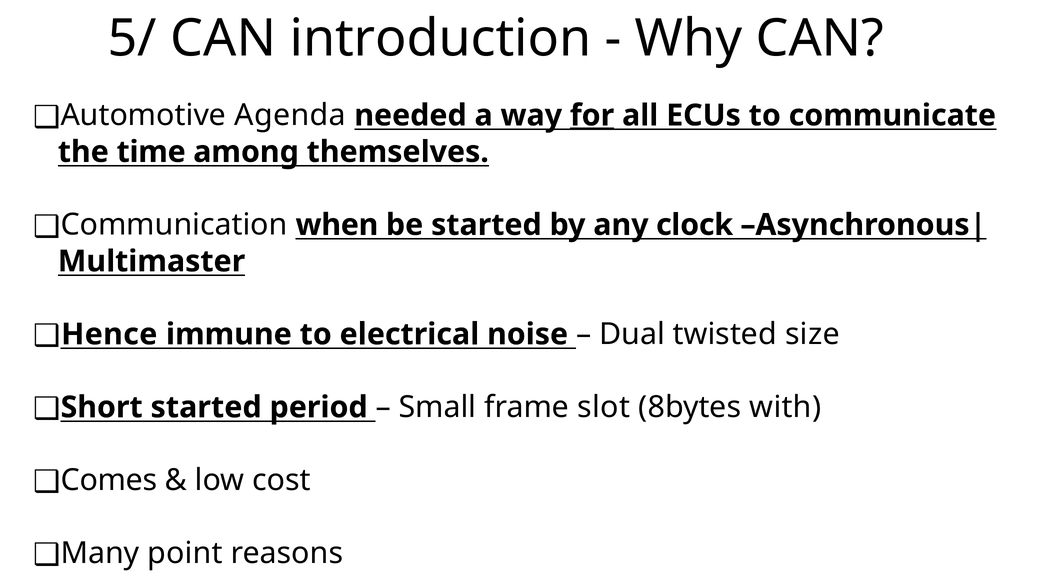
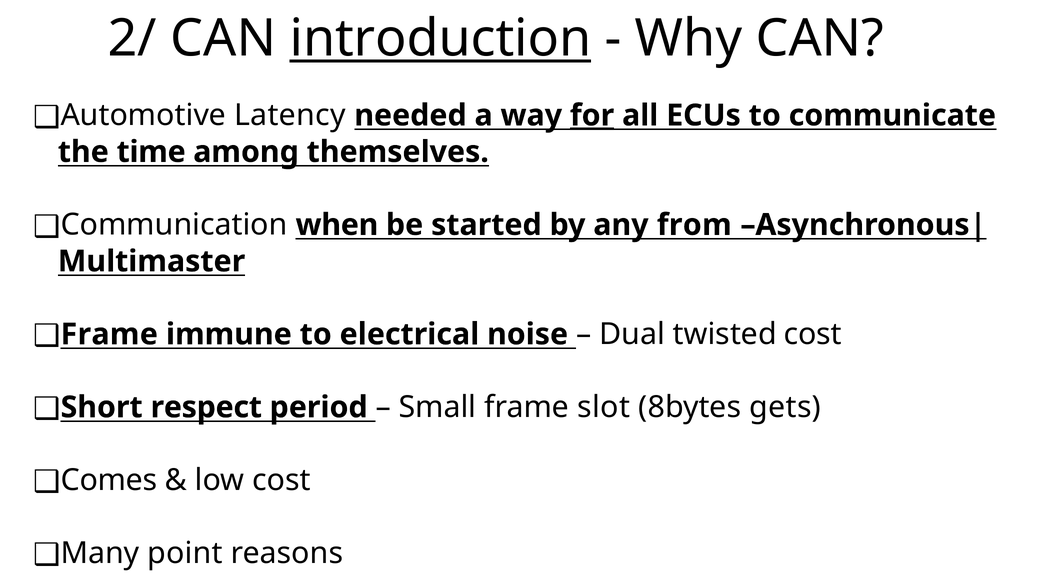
5/: 5/ -> 2/
introduction underline: none -> present
Agenda: Agenda -> Latency
clock: clock -> from
Hence at (109, 334): Hence -> Frame
twisted size: size -> cost
Short started: started -> respect
with: with -> gets
